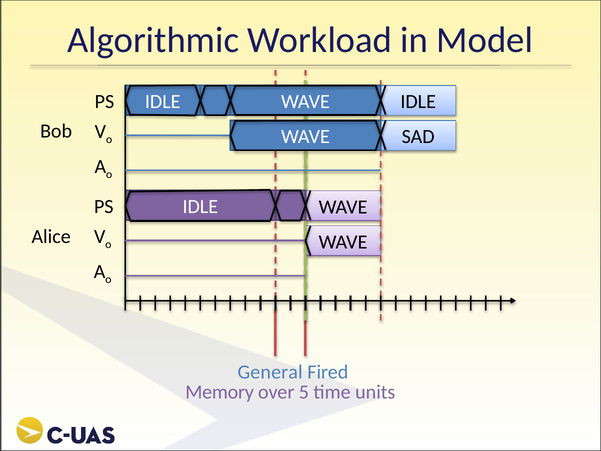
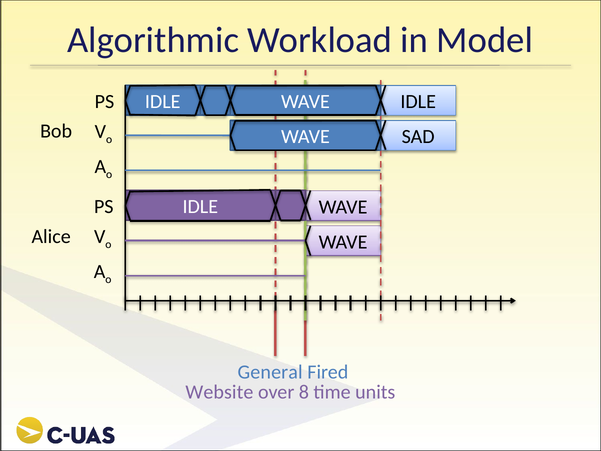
Memory: Memory -> Website
5: 5 -> 8
